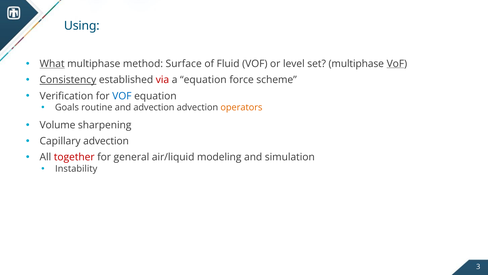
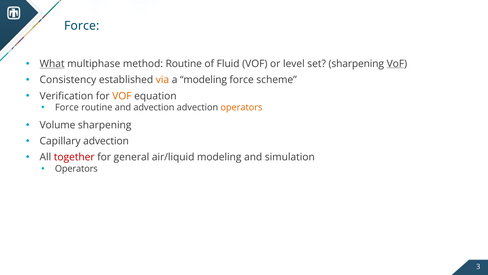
Using at (82, 26): Using -> Force
method Surface: Surface -> Routine
set multiphase: multiphase -> sharpening
Consistency underline: present -> none
via colour: red -> orange
a equation: equation -> modeling
VOF at (122, 96) colour: blue -> orange
Goals at (67, 107): Goals -> Force
Instability at (76, 168): Instability -> Operators
